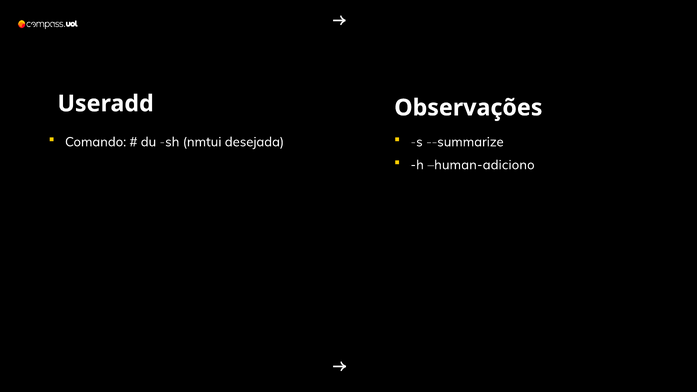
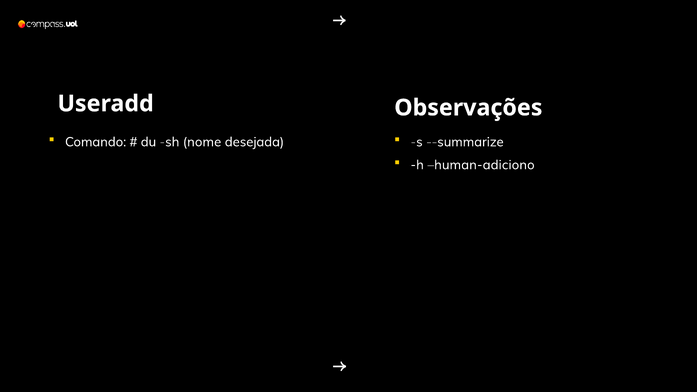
nmtui: nmtui -> nome
